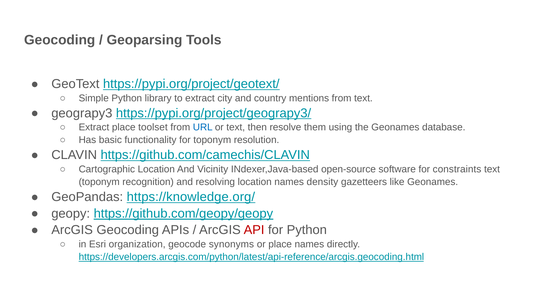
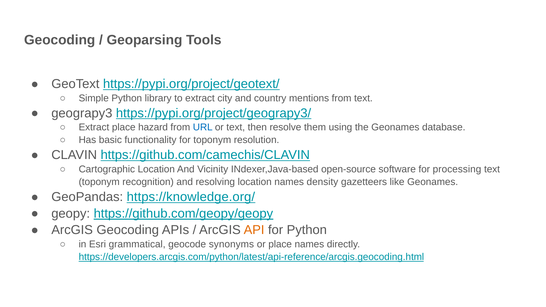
toolset: toolset -> hazard
constraints: constraints -> processing
API colour: red -> orange
organization: organization -> grammatical
